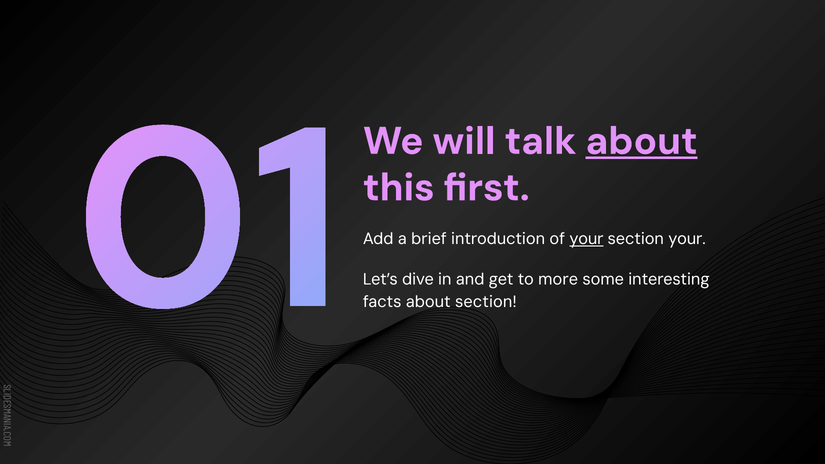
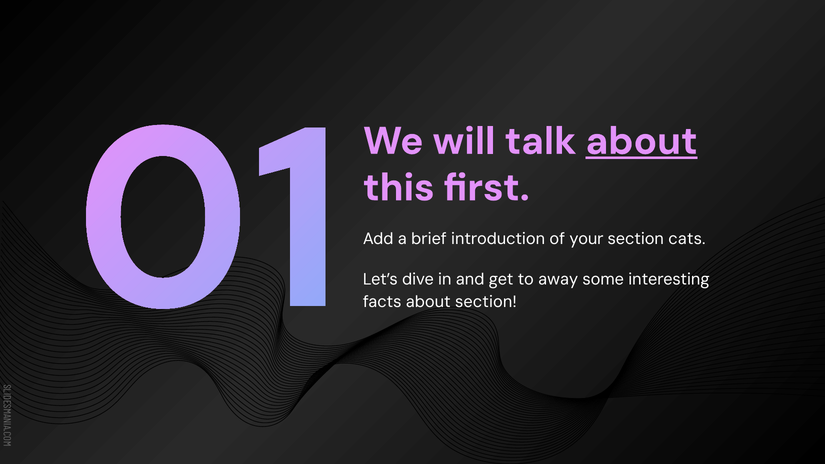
your at (586, 239) underline: present -> none
section your: your -> cats
more: more -> away
